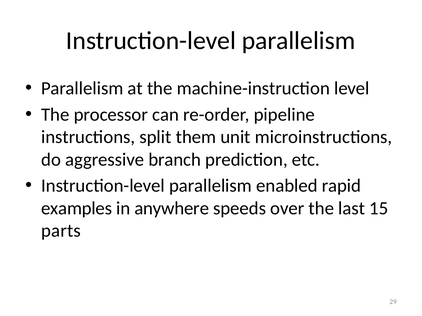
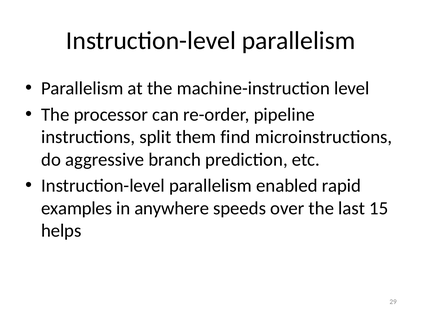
unit: unit -> find
parts: parts -> helps
